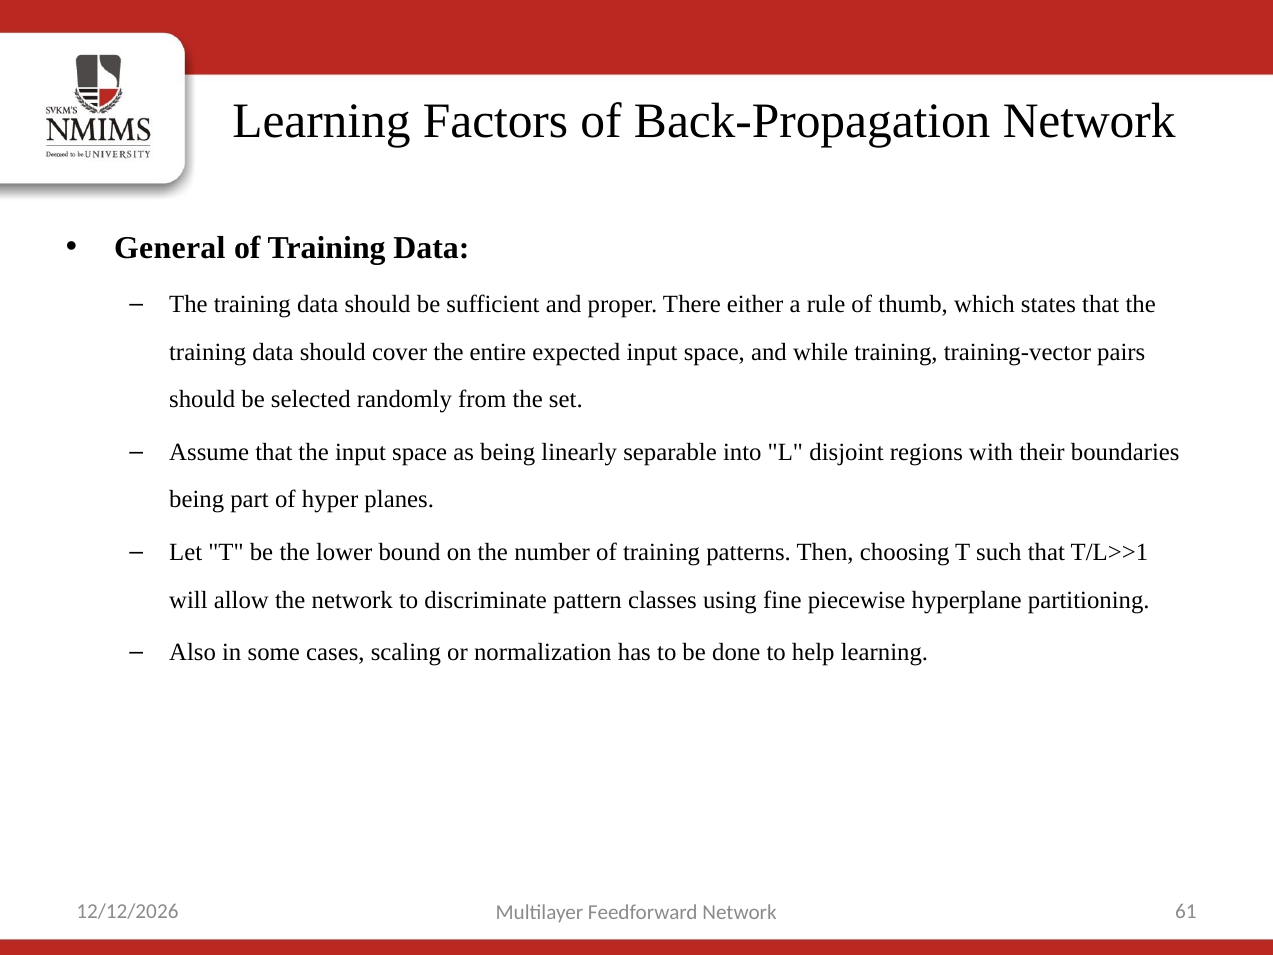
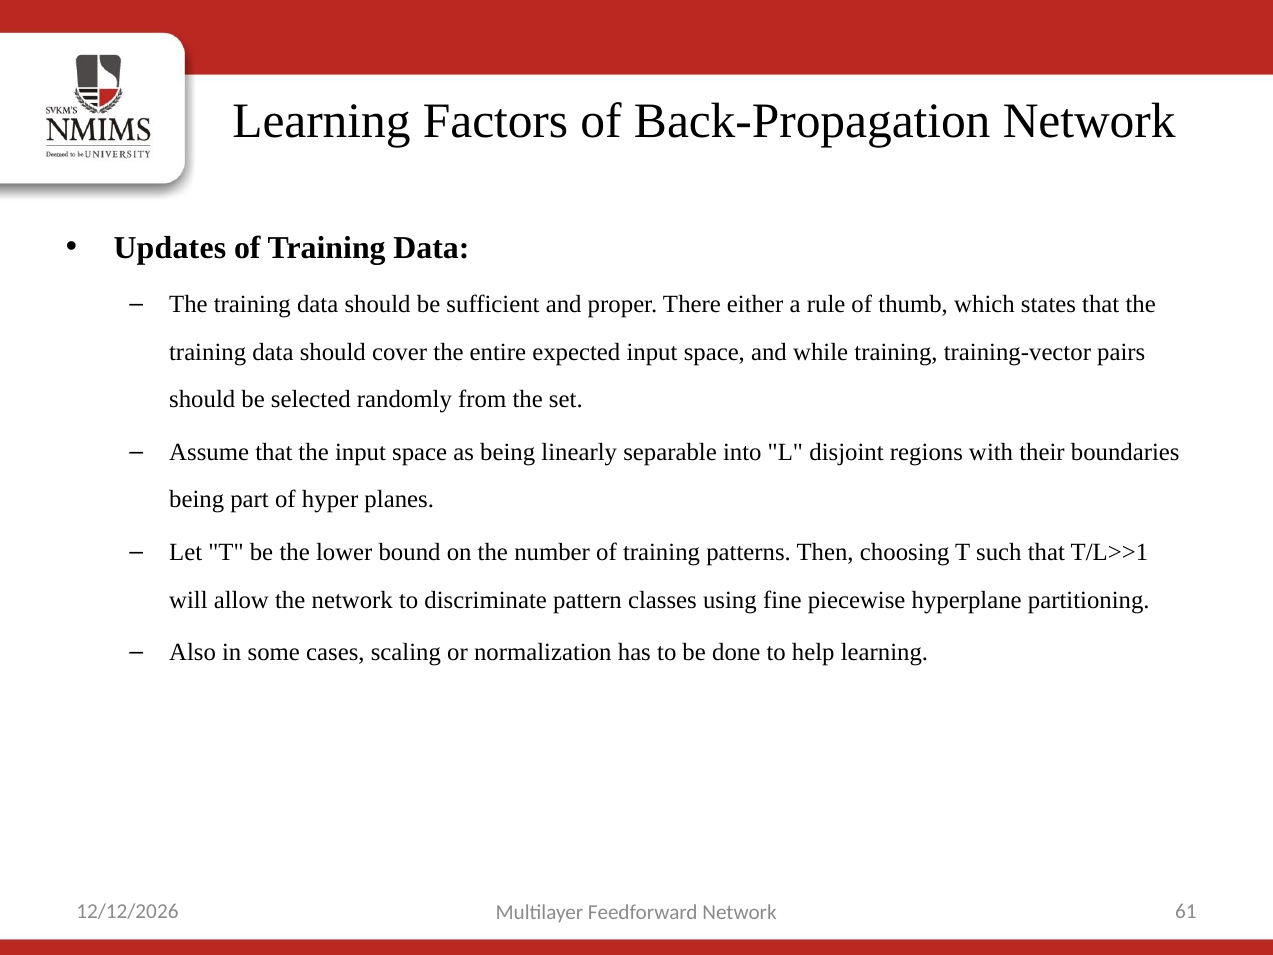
General: General -> Updates
